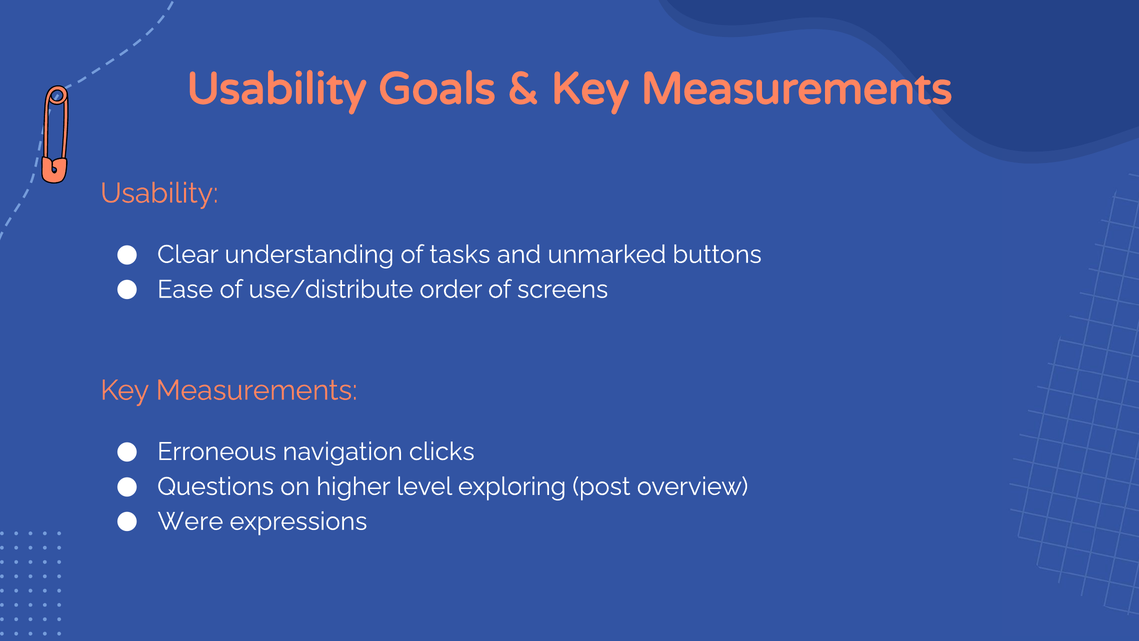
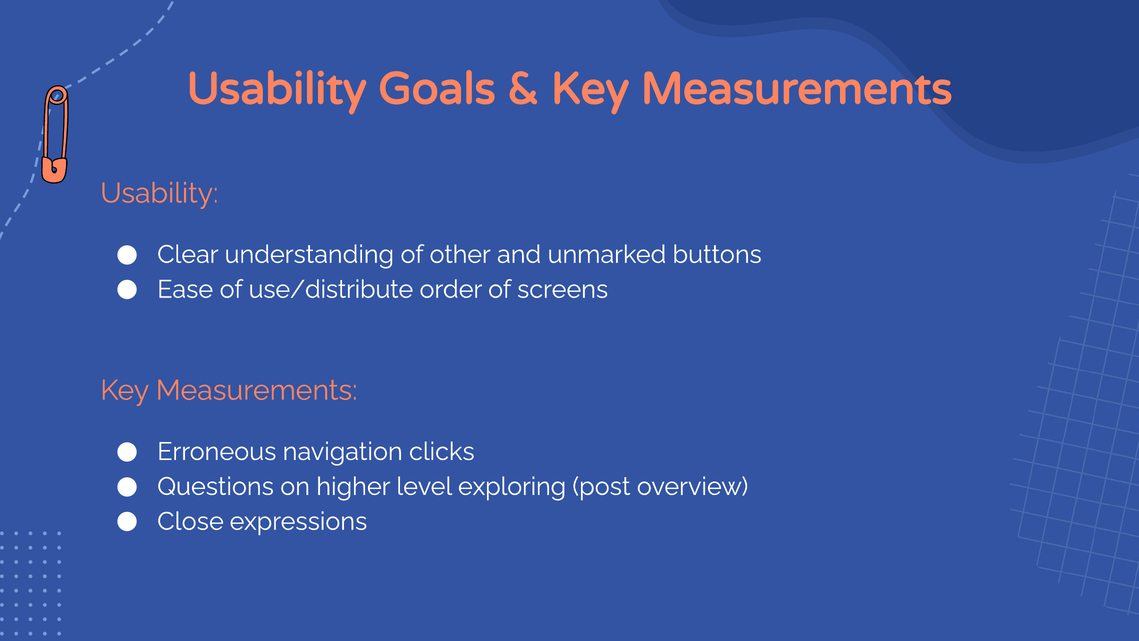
tasks: tasks -> other
Were: Were -> Close
